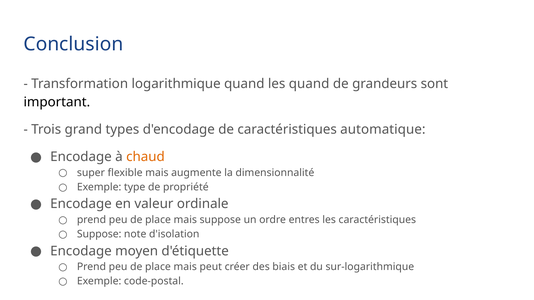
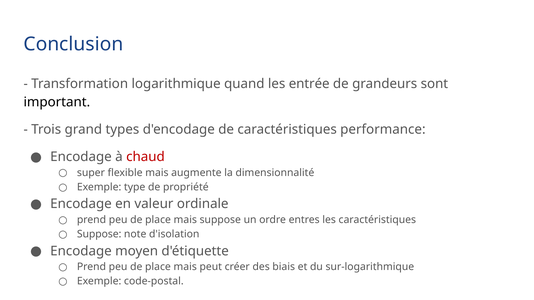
les quand: quand -> entrée
automatique: automatique -> performance
chaud colour: orange -> red
